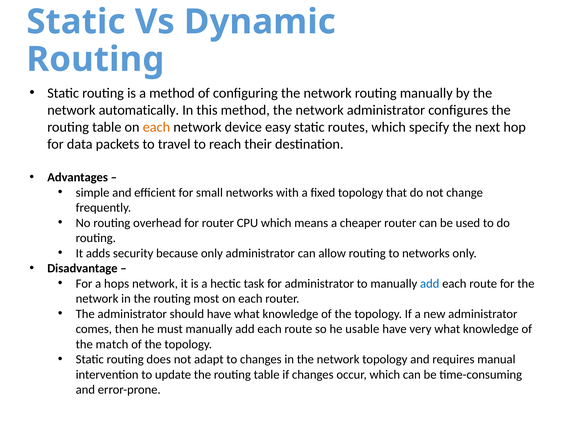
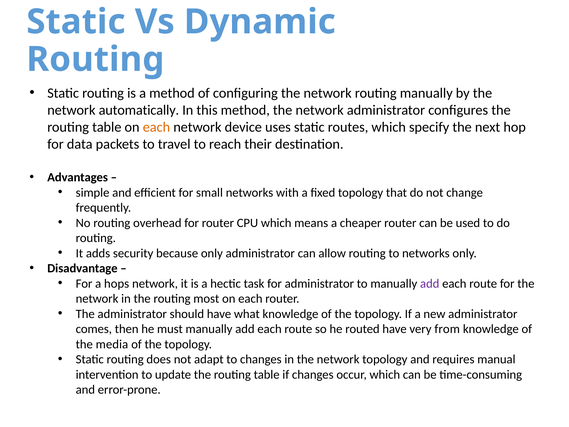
easy: easy -> uses
add at (430, 283) colour: blue -> purple
usable: usable -> routed
very what: what -> from
match: match -> media
